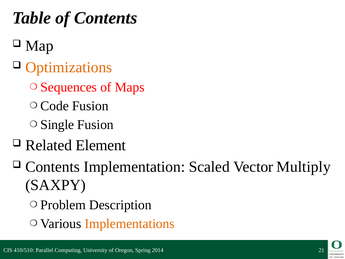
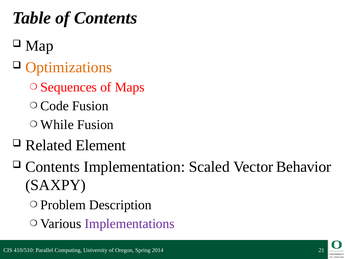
Single: Single -> While
Multiply: Multiply -> Behavior
Implementations colour: orange -> purple
